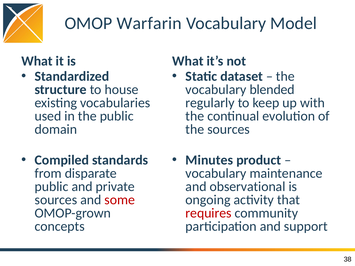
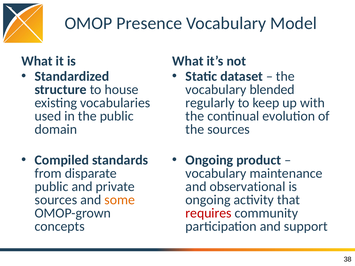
Warfarin: Warfarin -> Presence
Minutes at (209, 160): Minutes -> Ongoing
some colour: red -> orange
